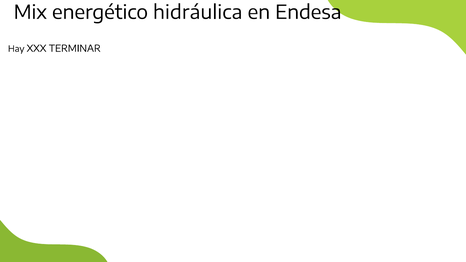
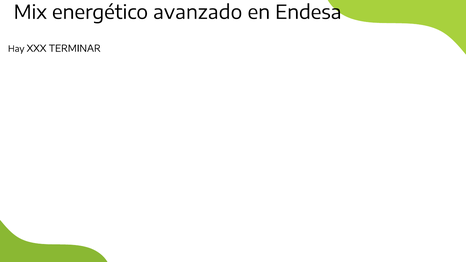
hidráulica: hidráulica -> avanzado
